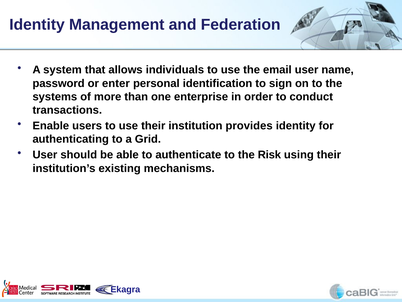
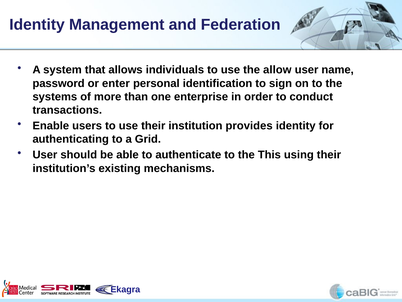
email: email -> allow
Risk: Risk -> This
